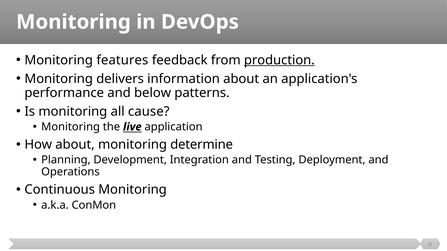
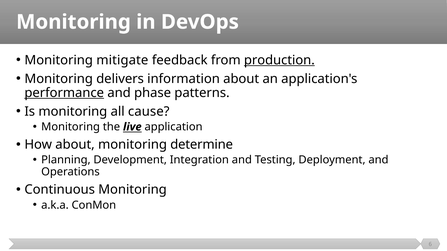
features: features -> mitigate
performance underline: none -> present
below: below -> phase
